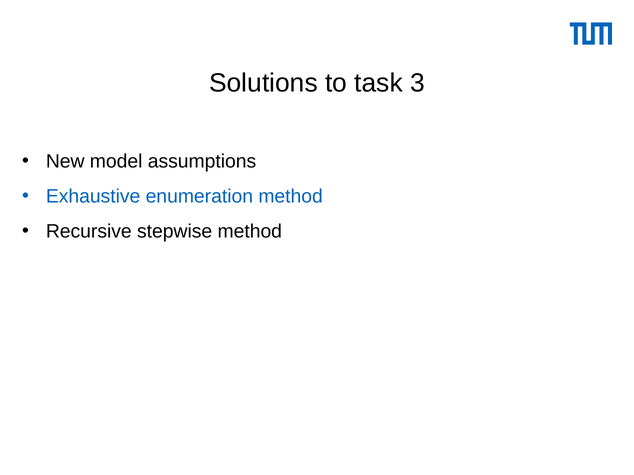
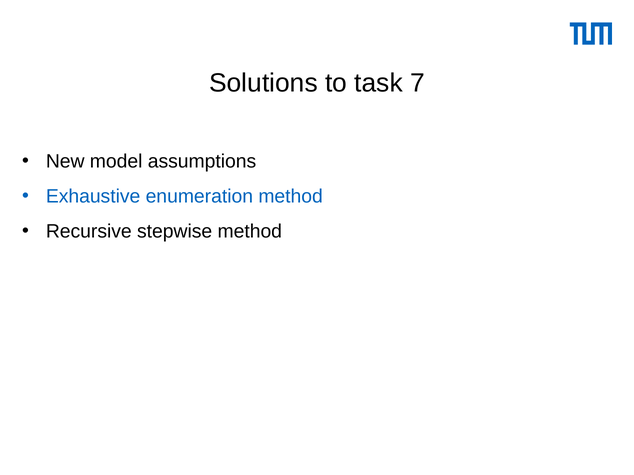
3: 3 -> 7
